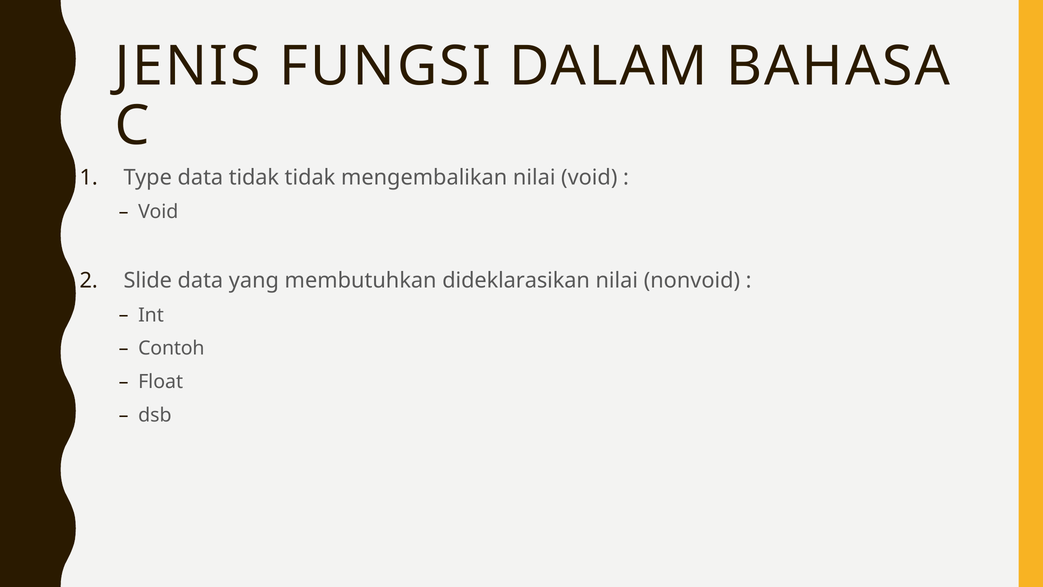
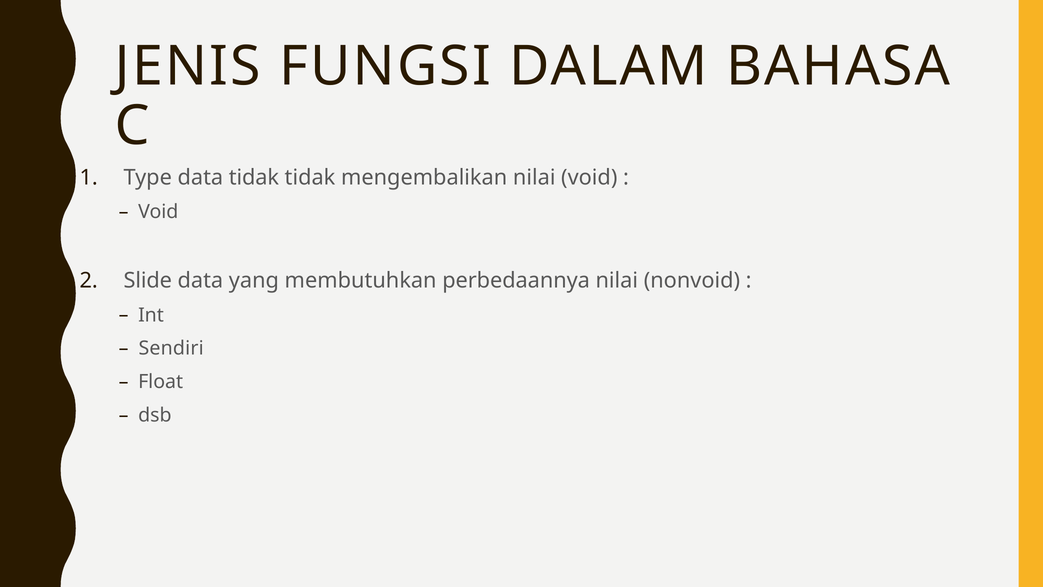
dideklarasikan: dideklarasikan -> perbedaannya
Contoh: Contoh -> Sendiri
